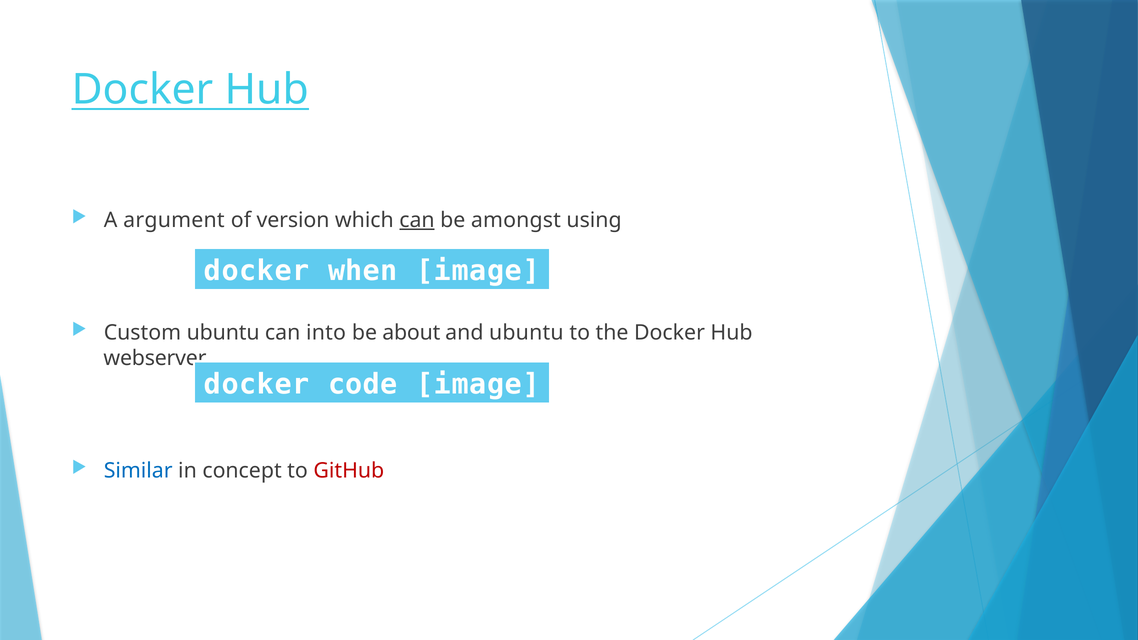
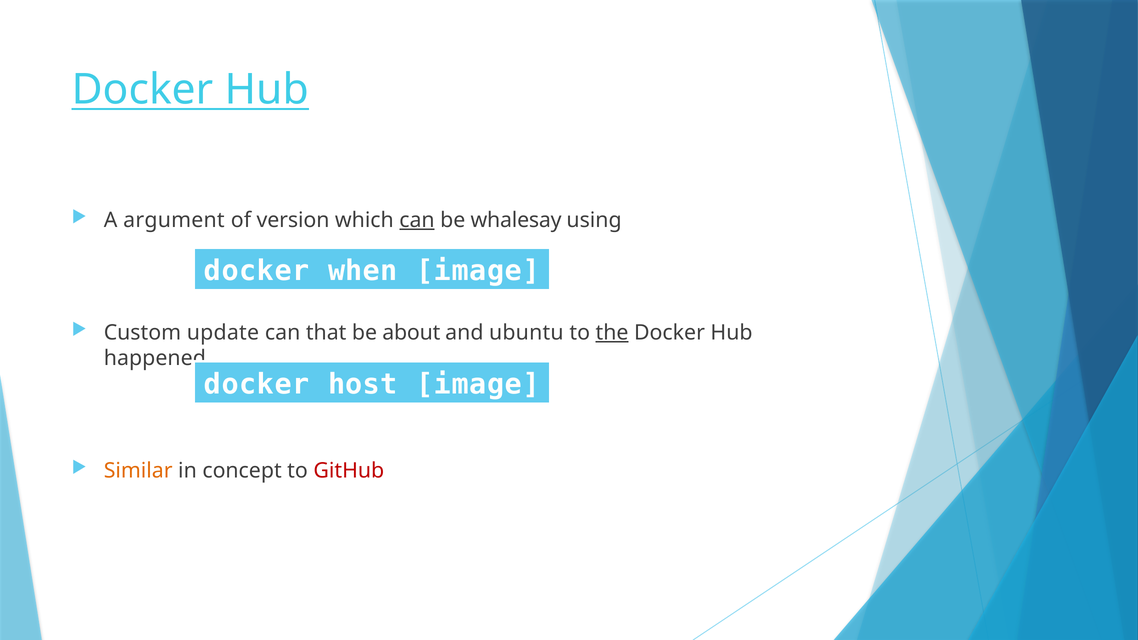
amongst: amongst -> whalesay
Custom ubuntu: ubuntu -> update
into: into -> that
the underline: none -> present
webserver: webserver -> happened
code: code -> host
Similar colour: blue -> orange
